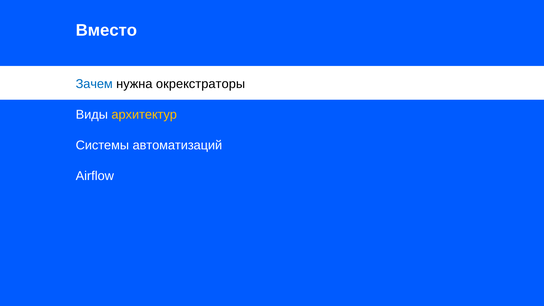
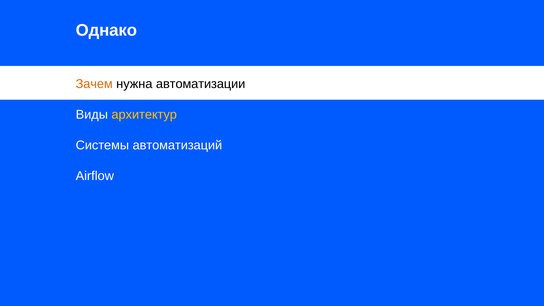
Вместо: Вместо -> Однако
Зачем colour: blue -> orange
окрекстраторы: окрекстраторы -> автоматизации
